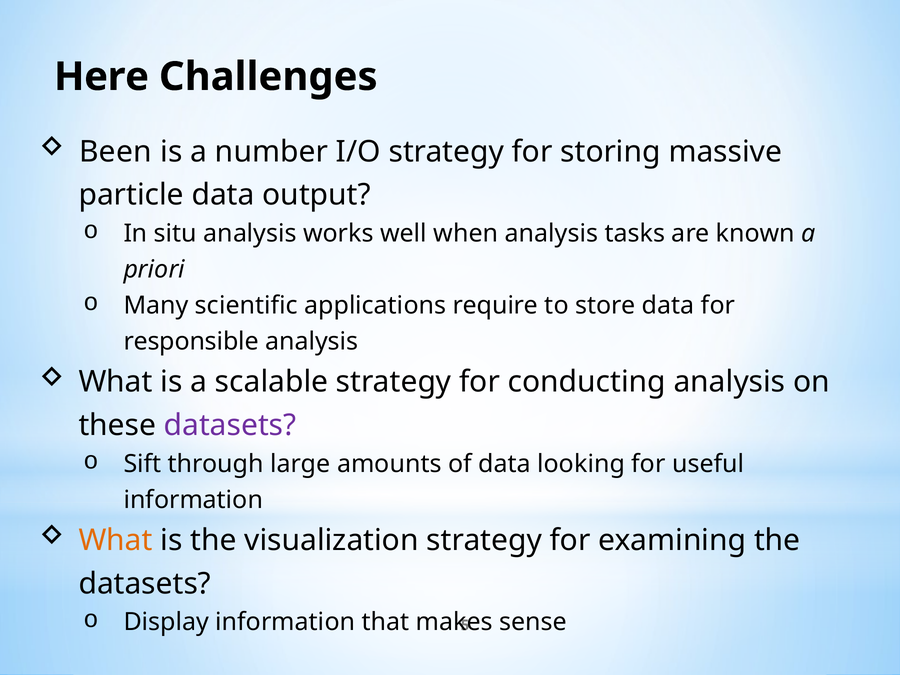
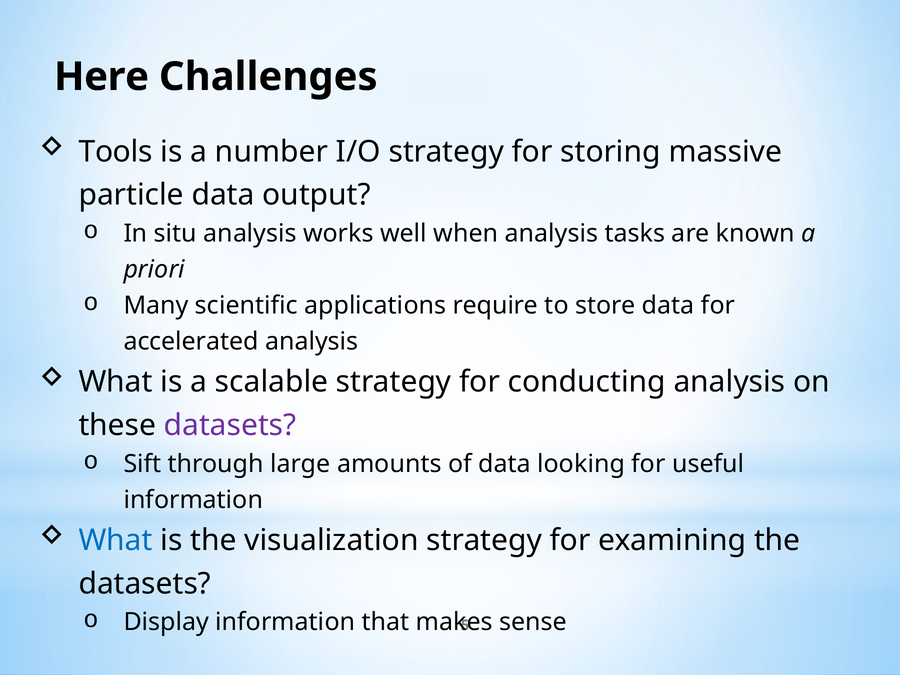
Been: Been -> Tools
responsible: responsible -> accelerated
What at (116, 540) colour: orange -> blue
